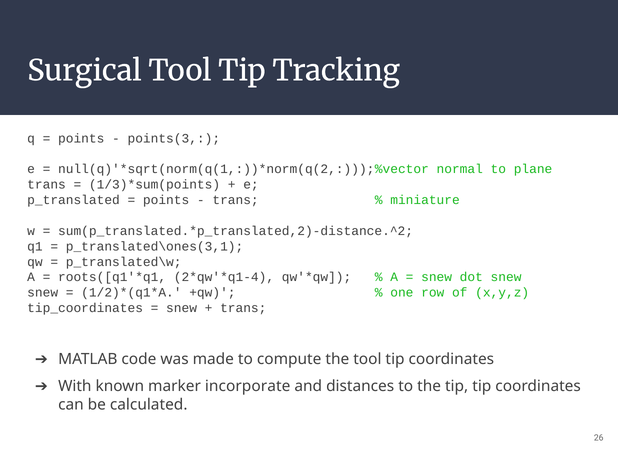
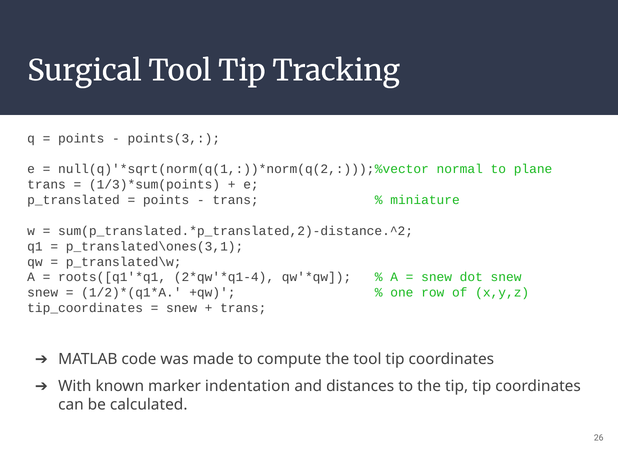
incorporate: incorporate -> indentation
